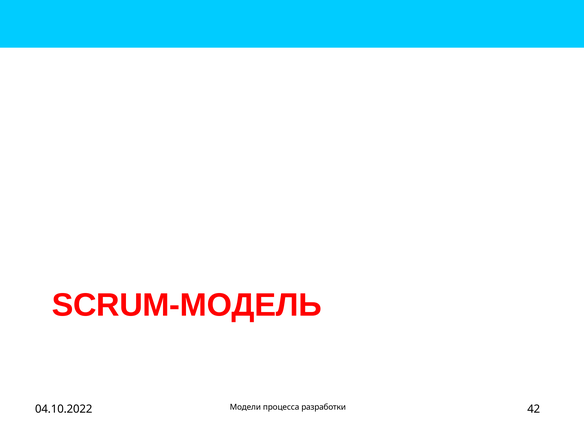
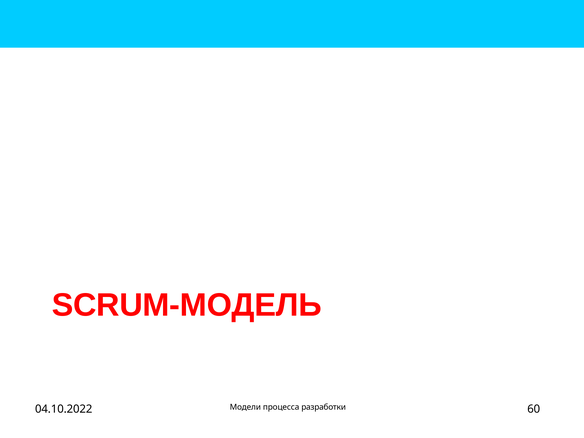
42: 42 -> 60
